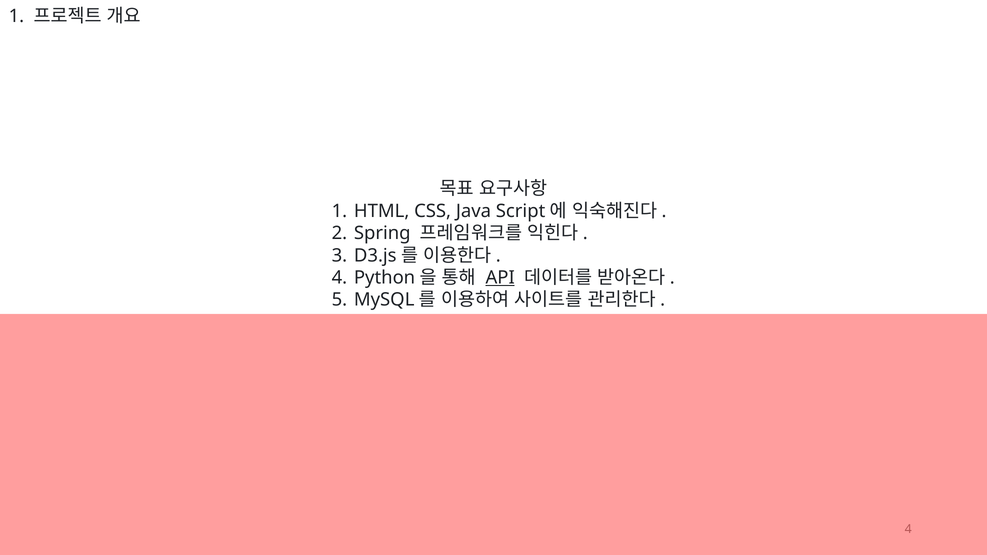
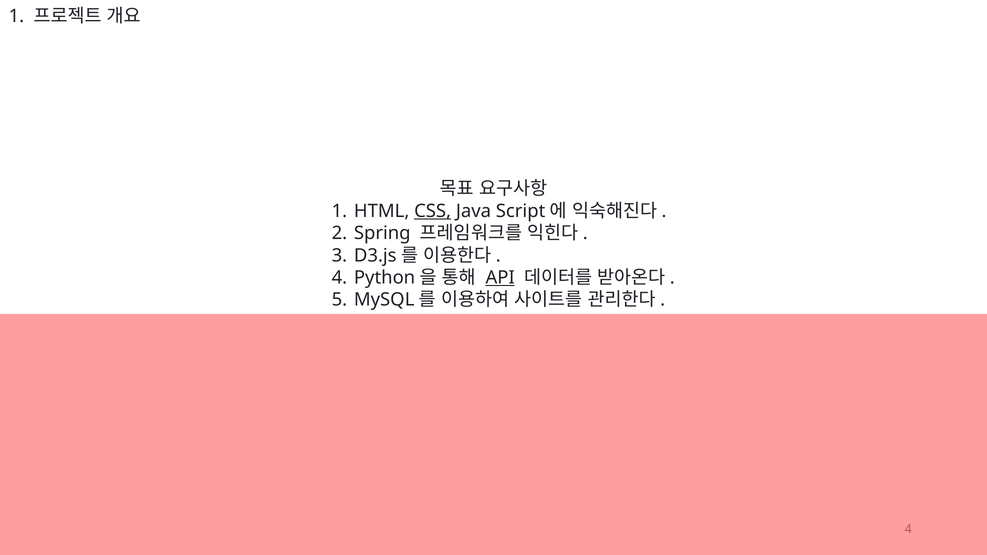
CSS underline: none -> present
